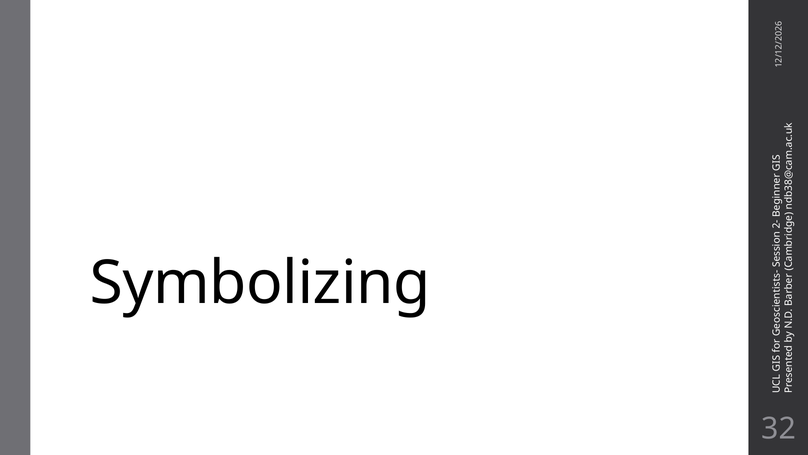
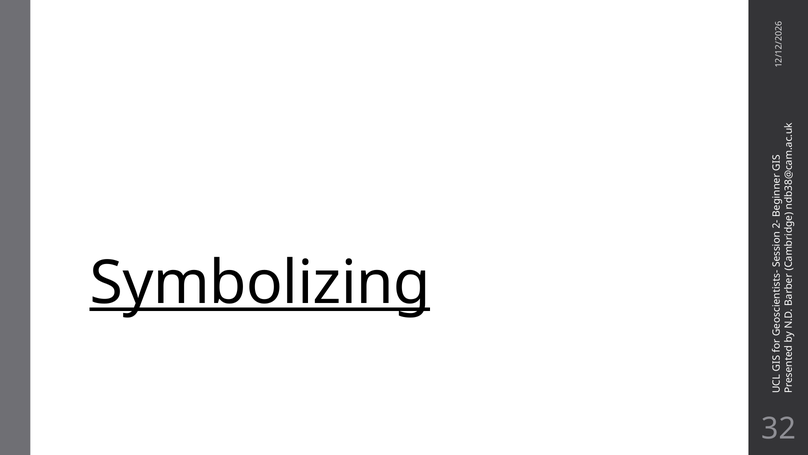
Symbolizing underline: none -> present
